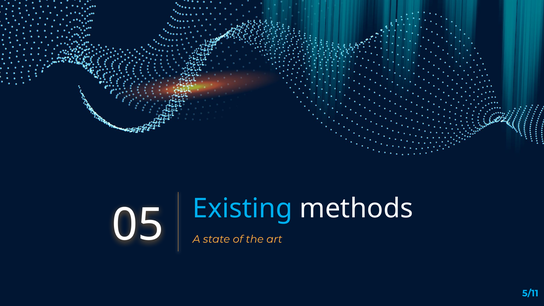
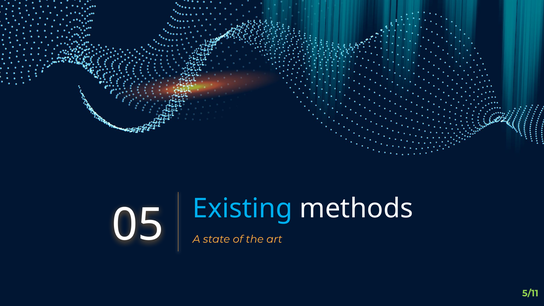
5/11 colour: light blue -> light green
